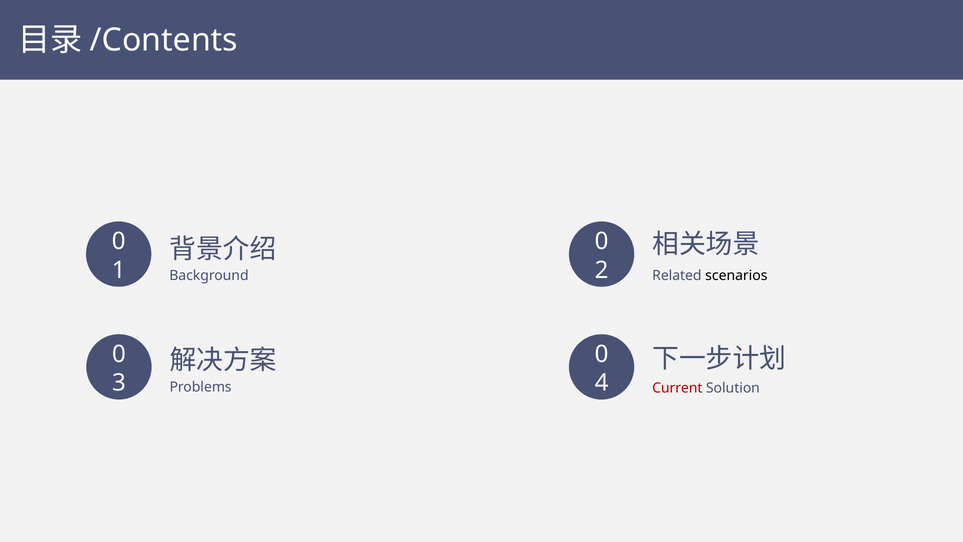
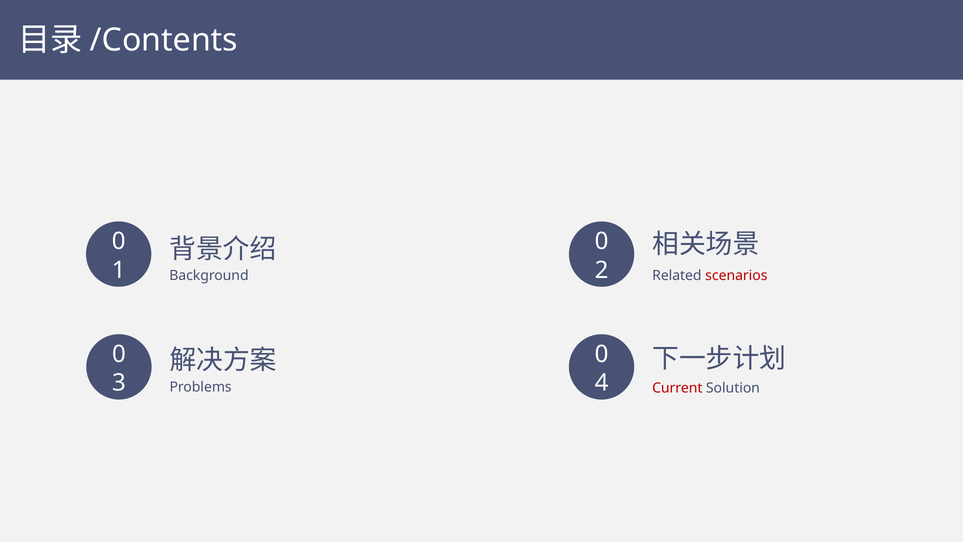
scenarios colour: black -> red
